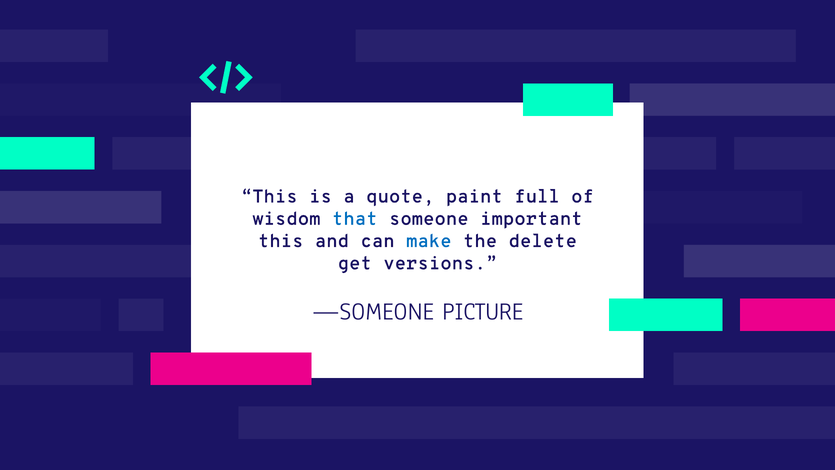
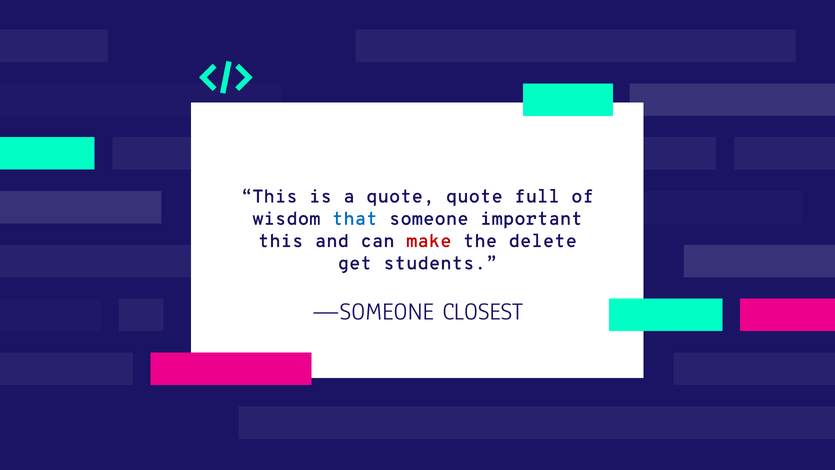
quote paint: paint -> quote
make colour: blue -> red
versions: versions -> students
PICTURE: PICTURE -> CLOSEST
